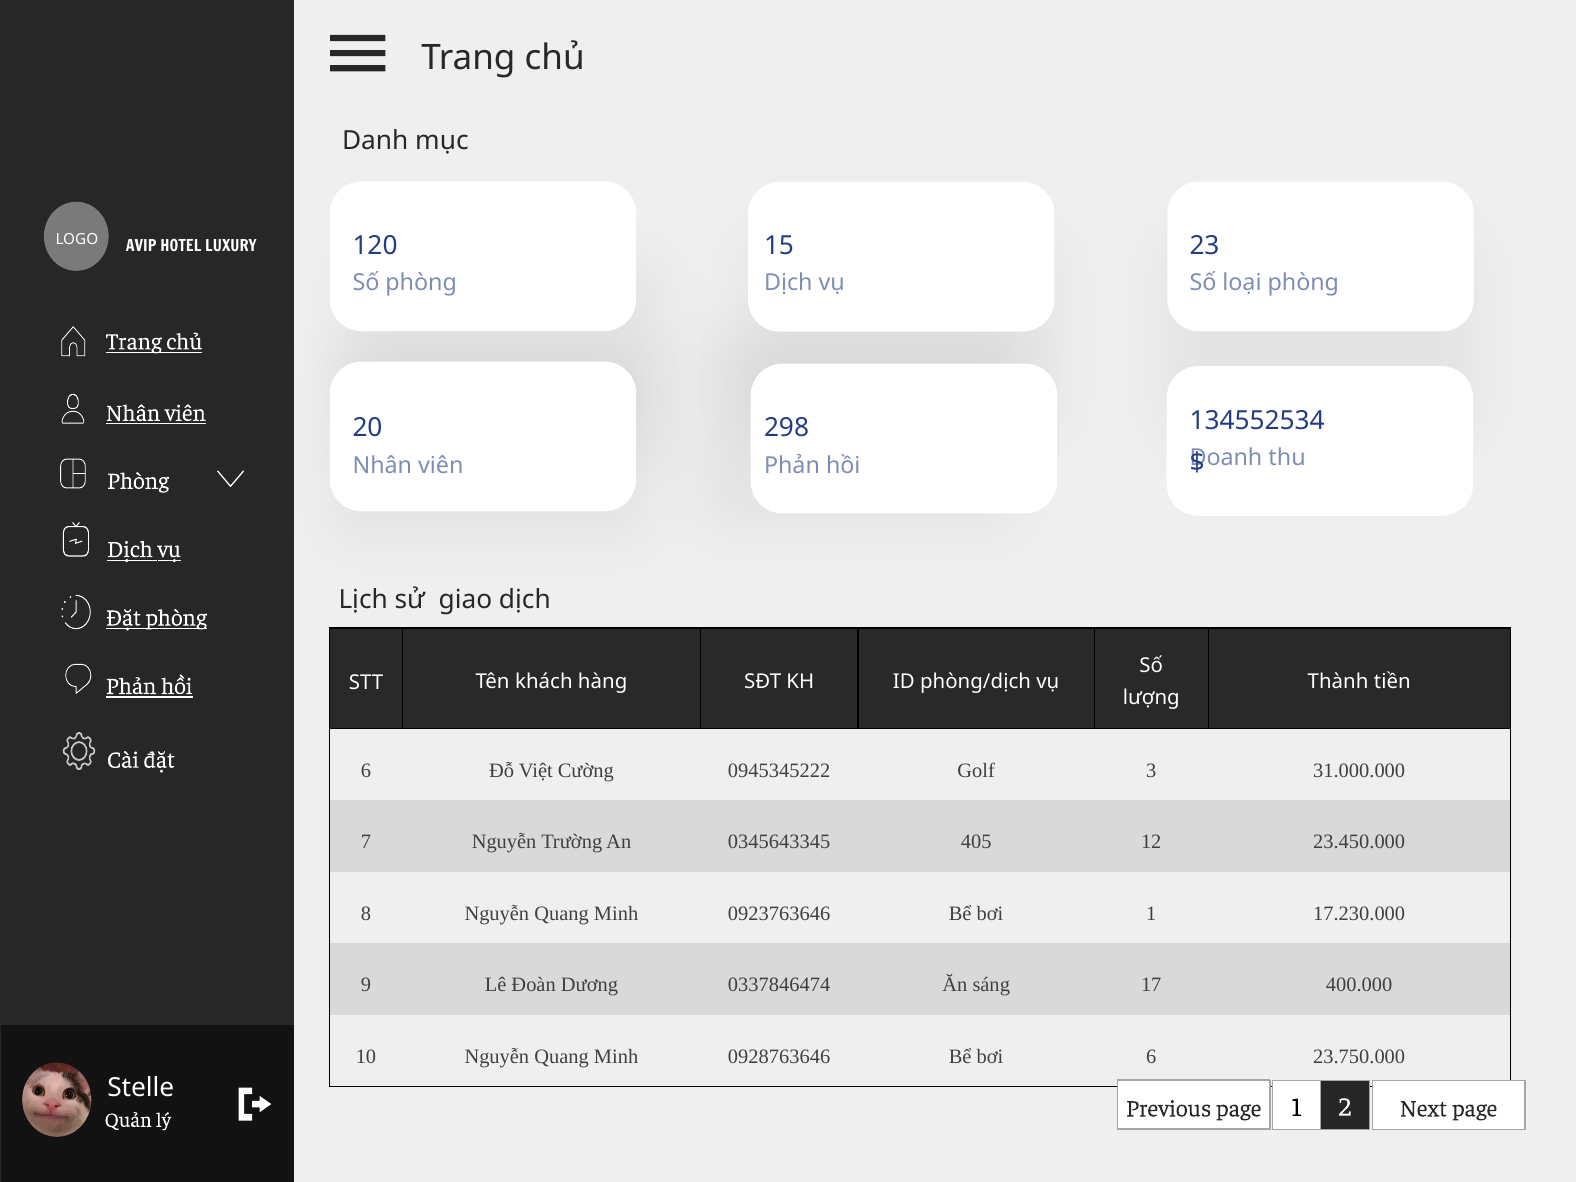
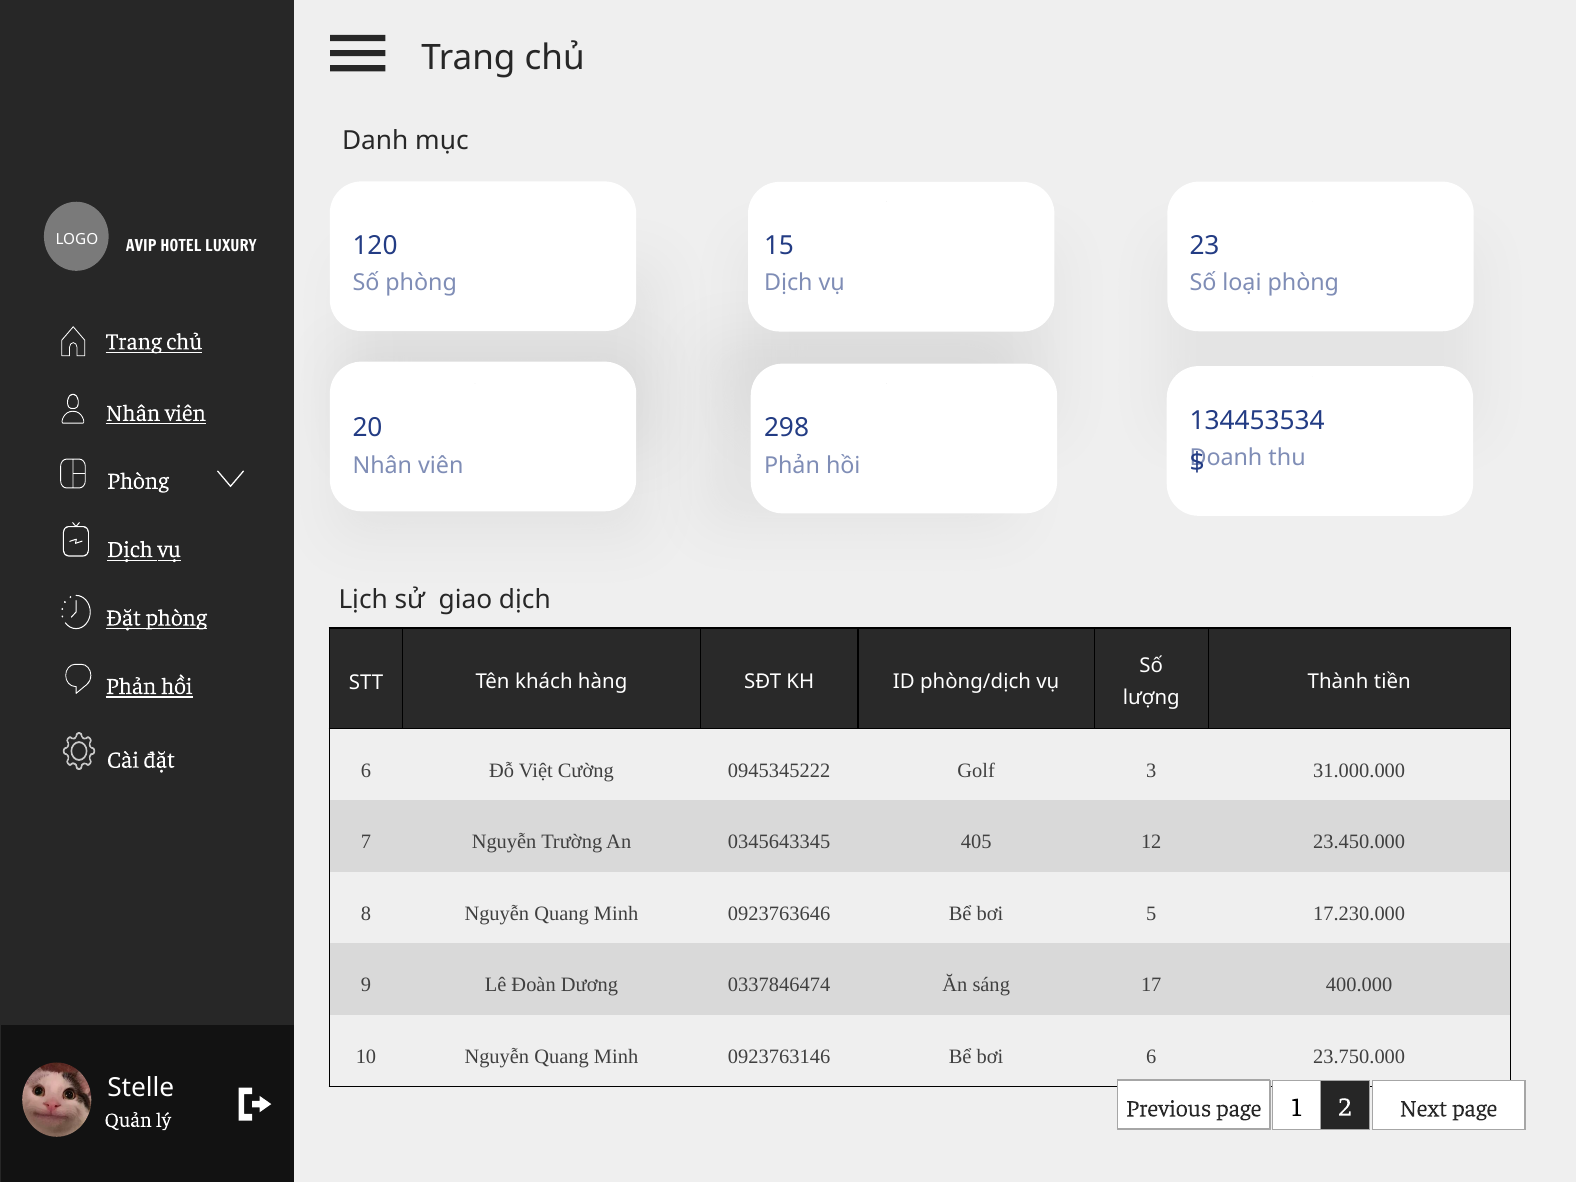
134552534: 134552534 -> 134453534
bơi 1: 1 -> 5
0928763646: 0928763646 -> 0923763146
